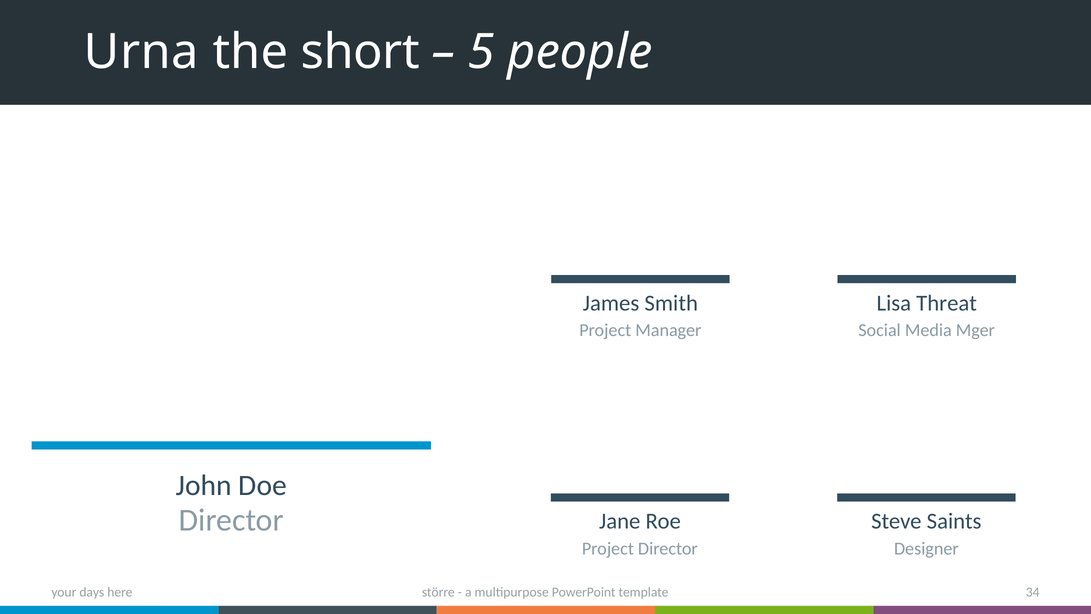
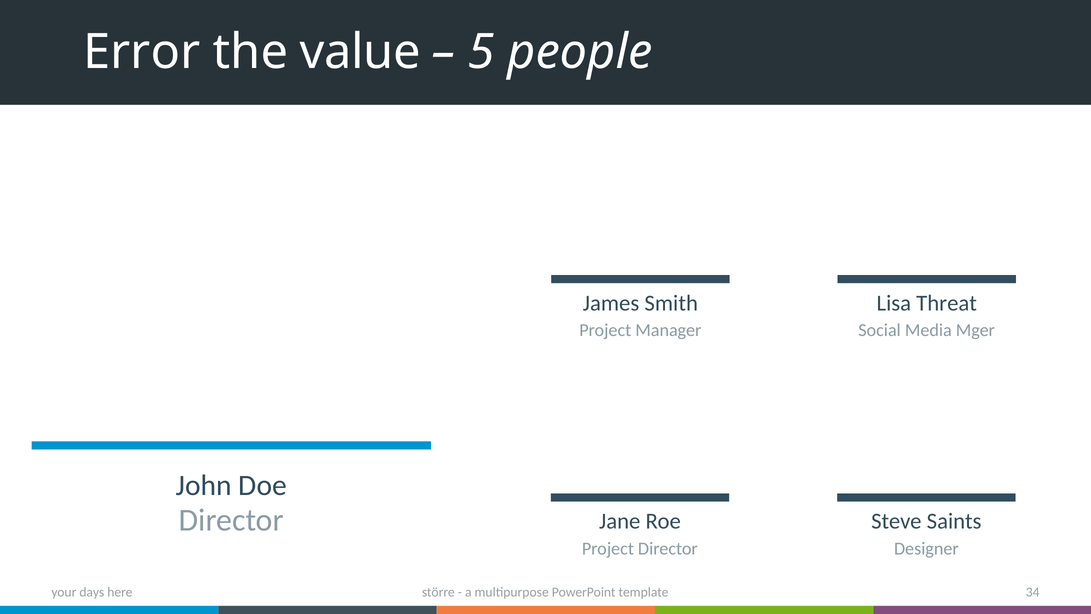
Urna: Urna -> Error
short: short -> value
